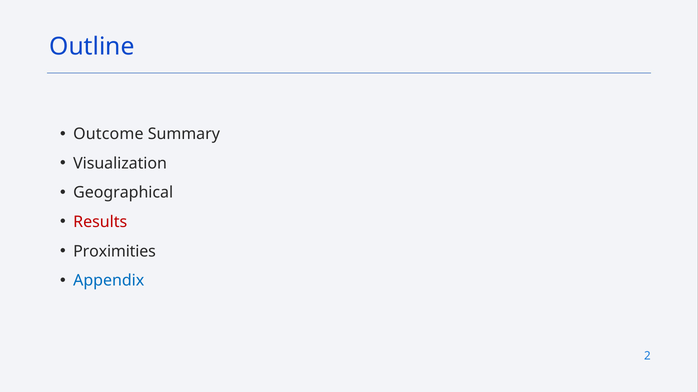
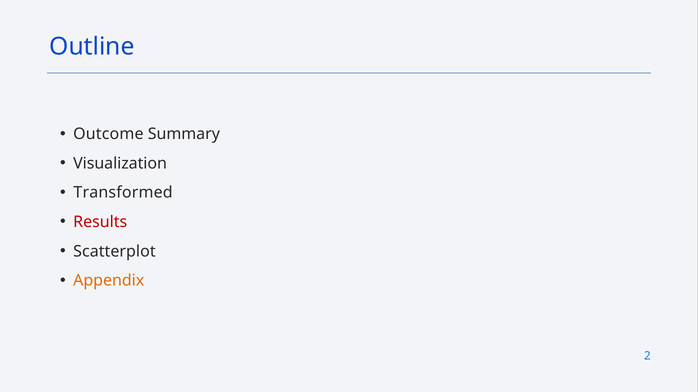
Geographical: Geographical -> Transformed
Proximities: Proximities -> Scatterplot
Appendix colour: blue -> orange
